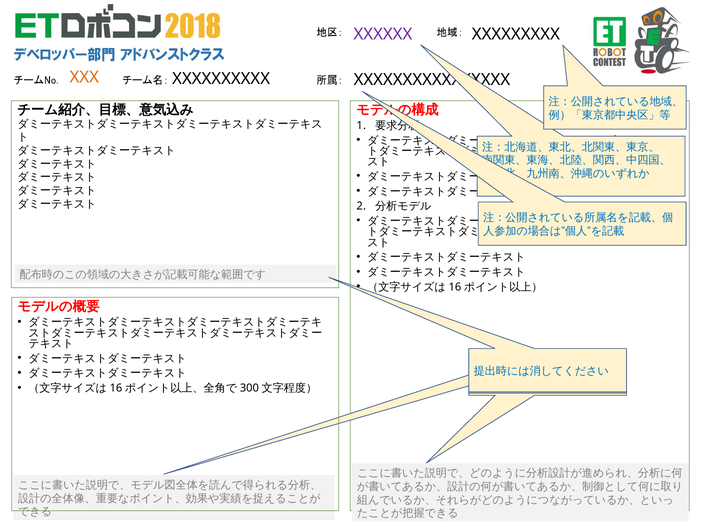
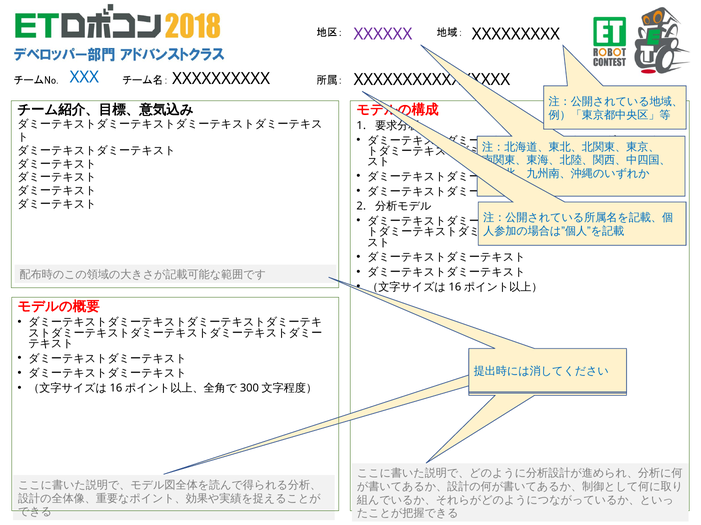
XXX colour: orange -> blue
